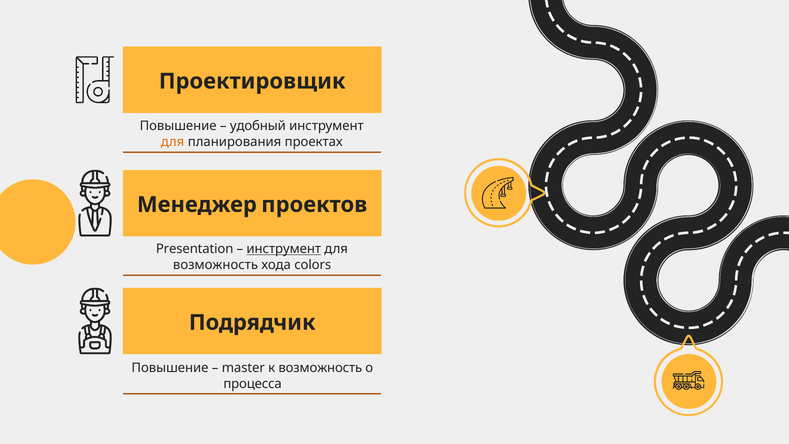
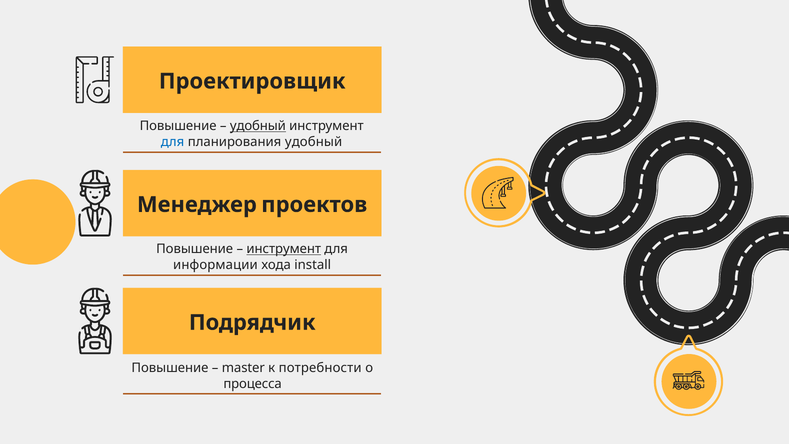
удобный at (258, 126) underline: none -> present
для at (173, 142) colour: orange -> blue
планирования проектах: проектах -> удобный
Presentation at (195, 249): Presentation -> Повышение
возможность at (216, 265): возможность -> информации
colors: colors -> install
к возможность: возможность -> потребности
